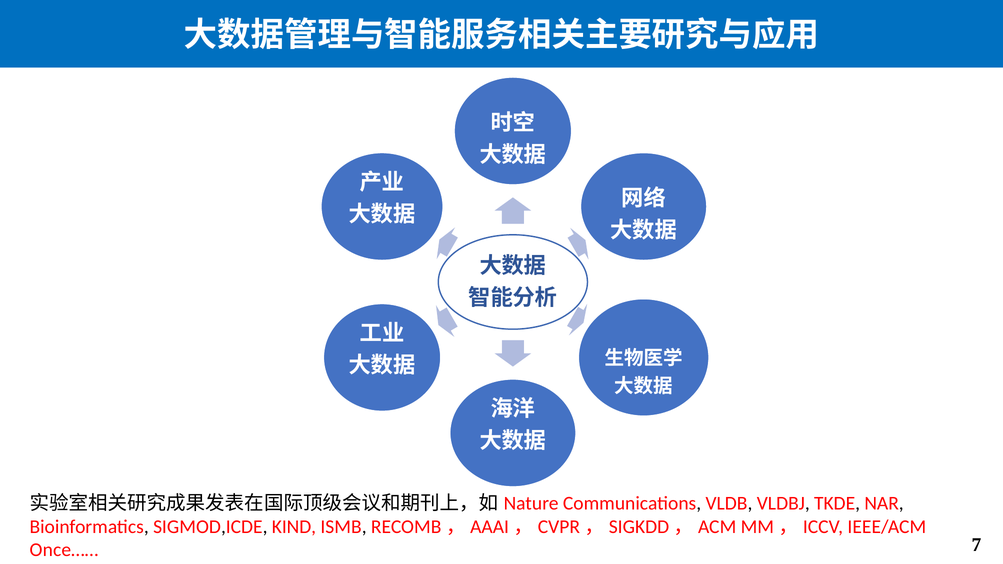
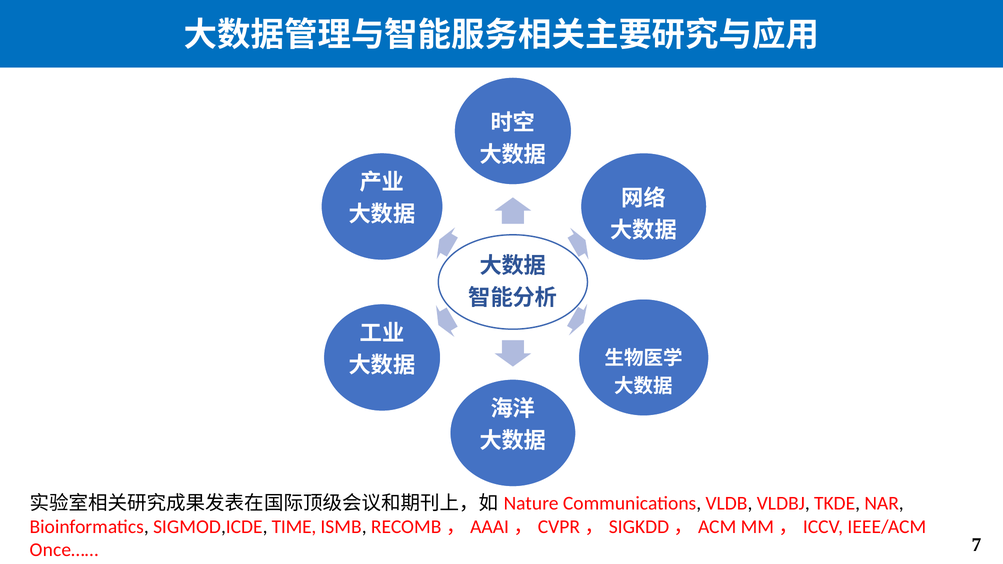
KIND: KIND -> TIME
